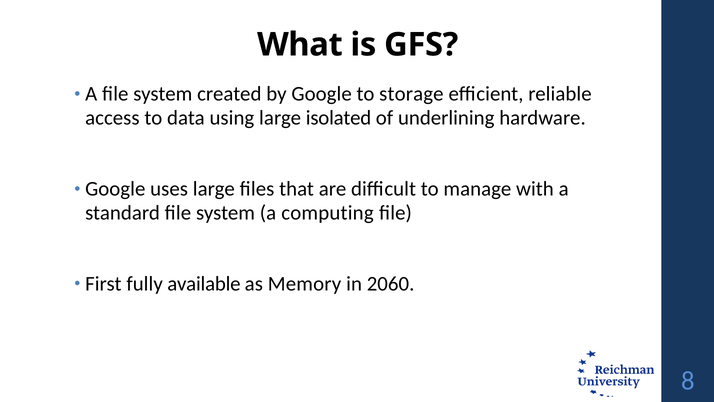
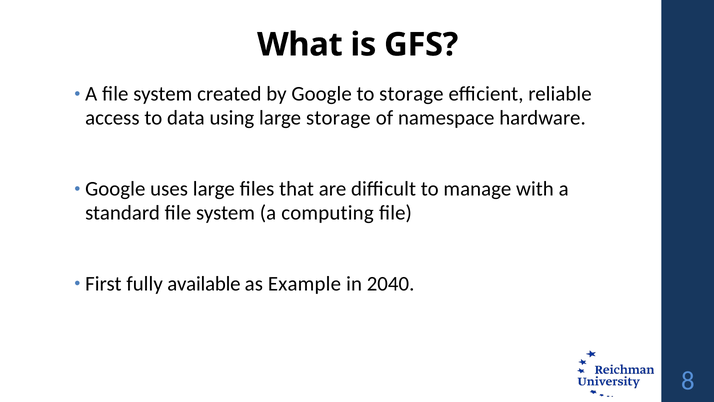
large isolated: isolated -> storage
underlining: underlining -> namespace
Memory: Memory -> Example
2060: 2060 -> 2040
